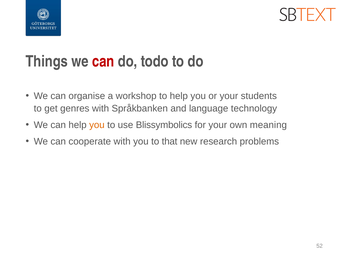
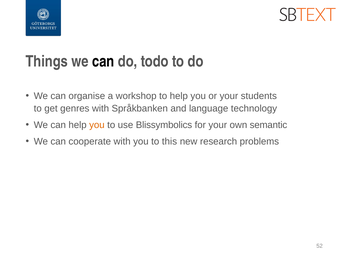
can at (103, 61) colour: red -> black
meaning: meaning -> semantic
that: that -> this
